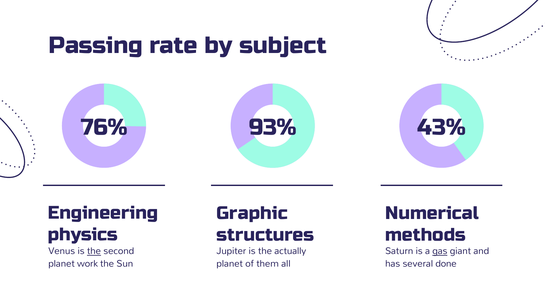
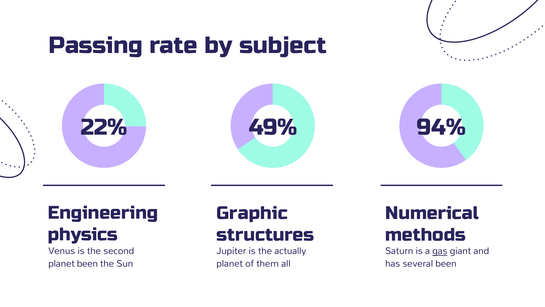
76%: 76% -> 22%
93%: 93% -> 49%
43%: 43% -> 94%
the at (94, 250) underline: present -> none
planet work: work -> been
several done: done -> been
